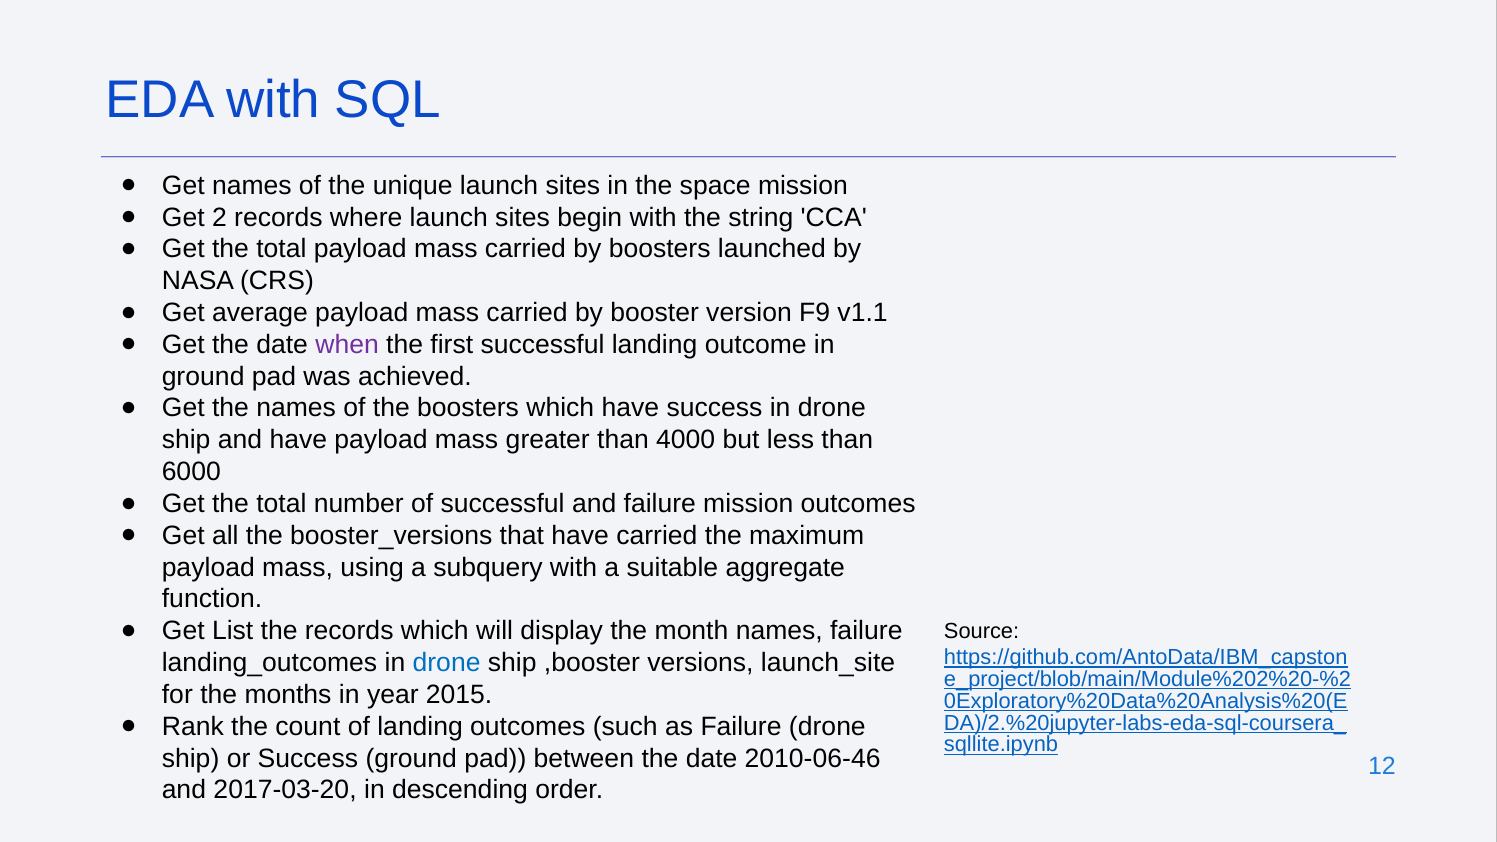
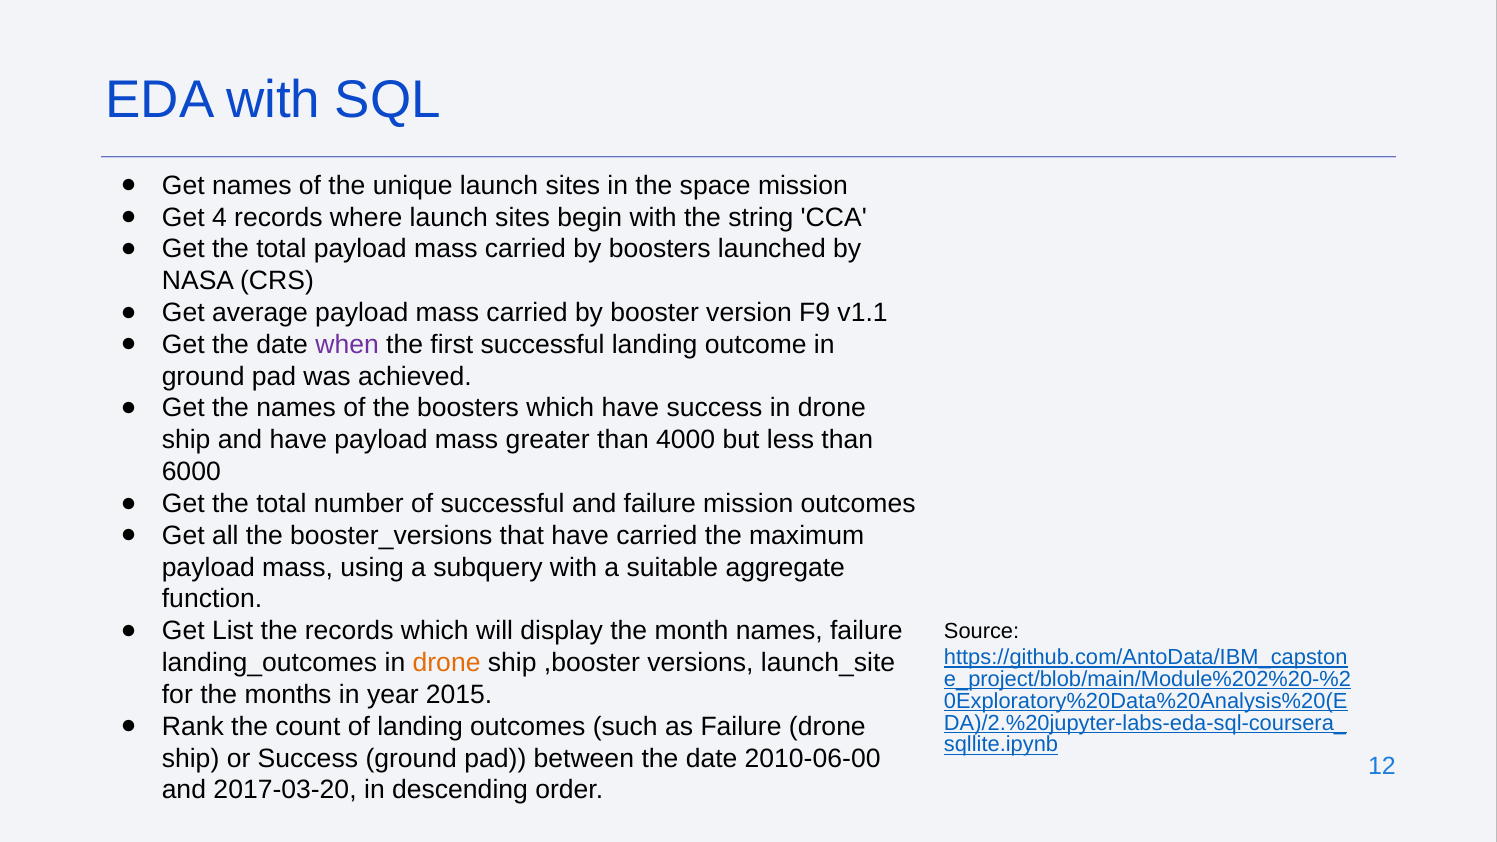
2: 2 -> 4
drone at (447, 663) colour: blue -> orange
2010-06-46: 2010-06-46 -> 2010-06-00
